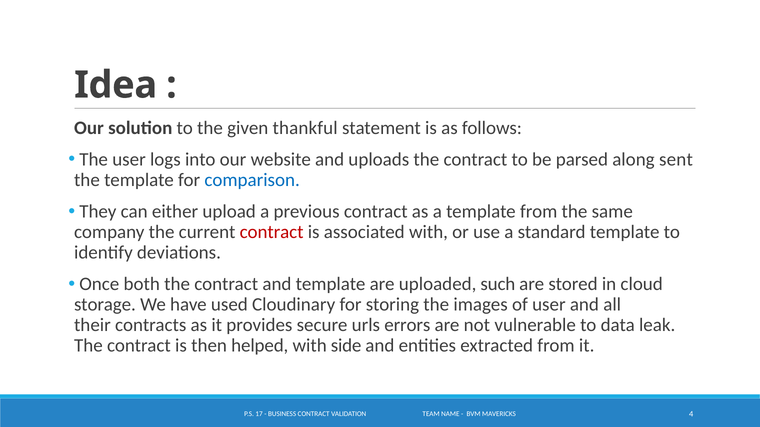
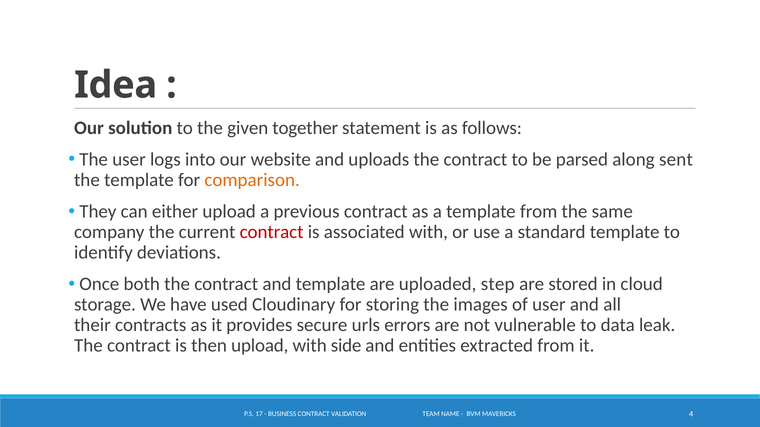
thankful: thankful -> together
comparison colour: blue -> orange
such: such -> step
then helped: helped -> upload
